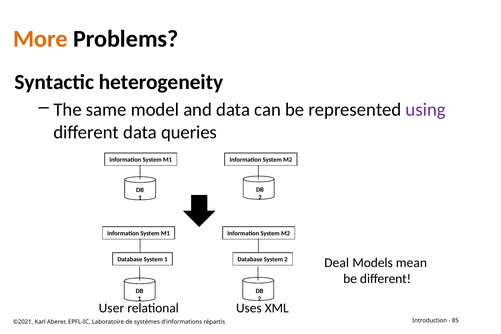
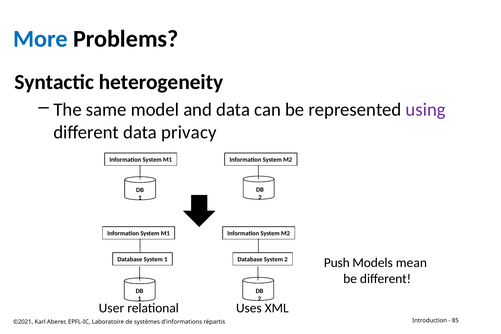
More colour: orange -> blue
queries: queries -> privacy
Deal: Deal -> Push
